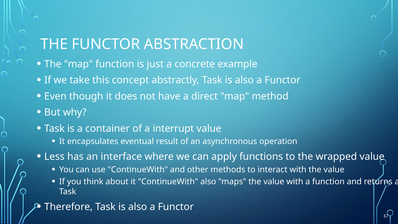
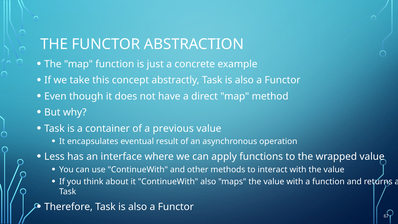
interrupt: interrupt -> previous
